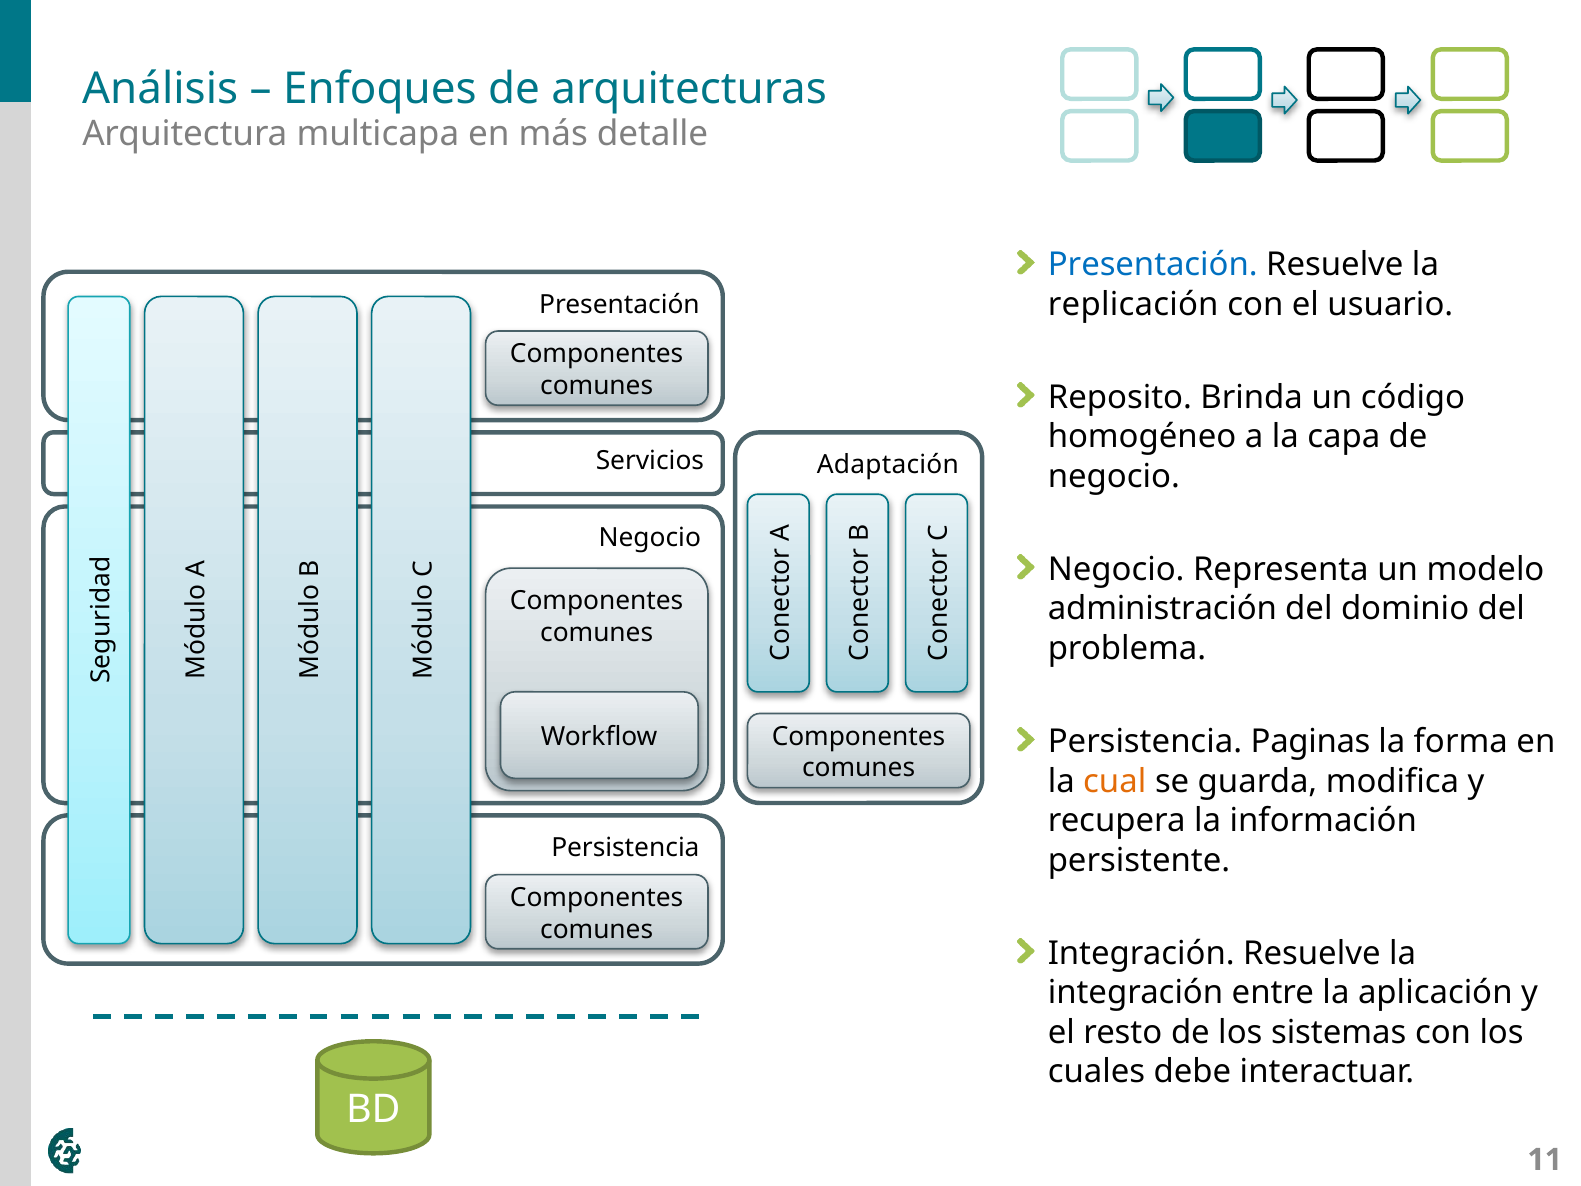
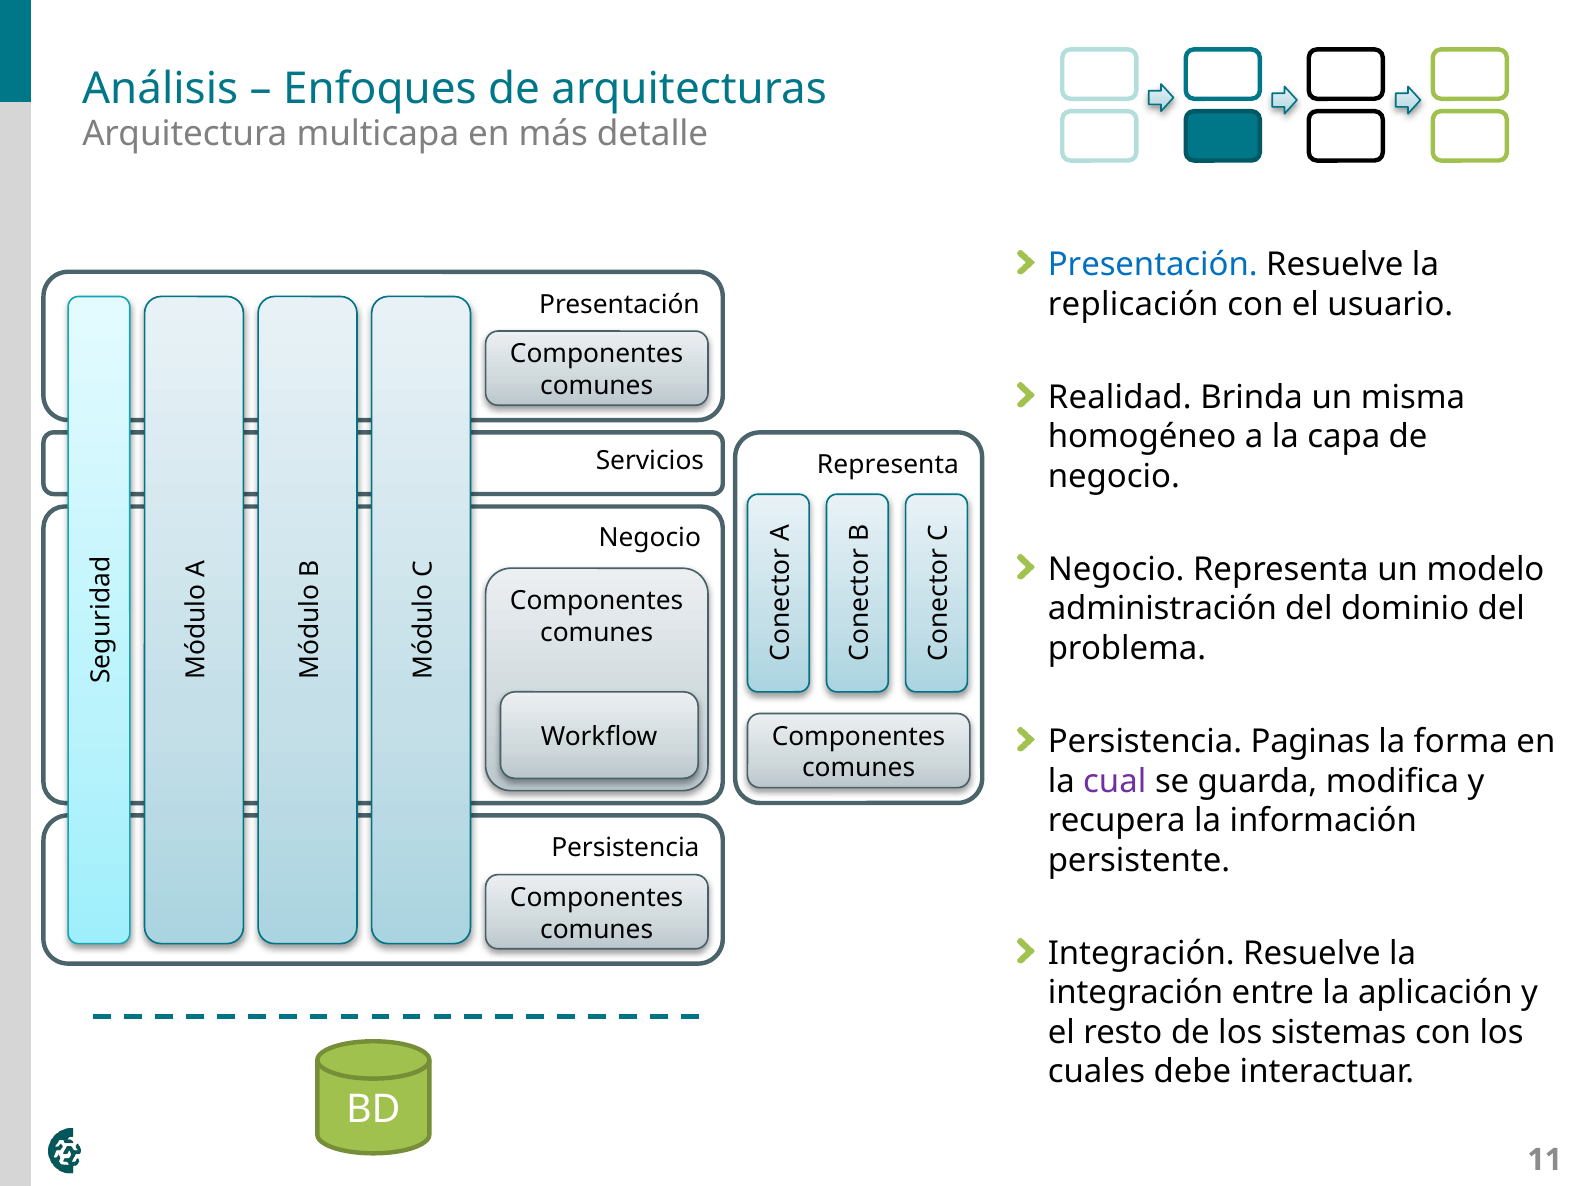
Reposito: Reposito -> Realidad
código: código -> misma
Adaptación at (888, 465): Adaptación -> Representa
cual colour: orange -> purple
